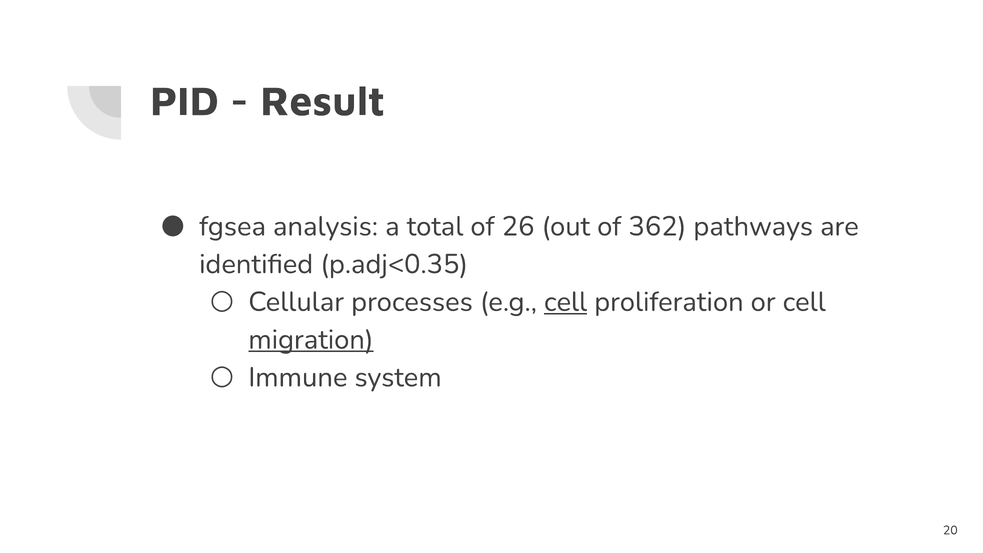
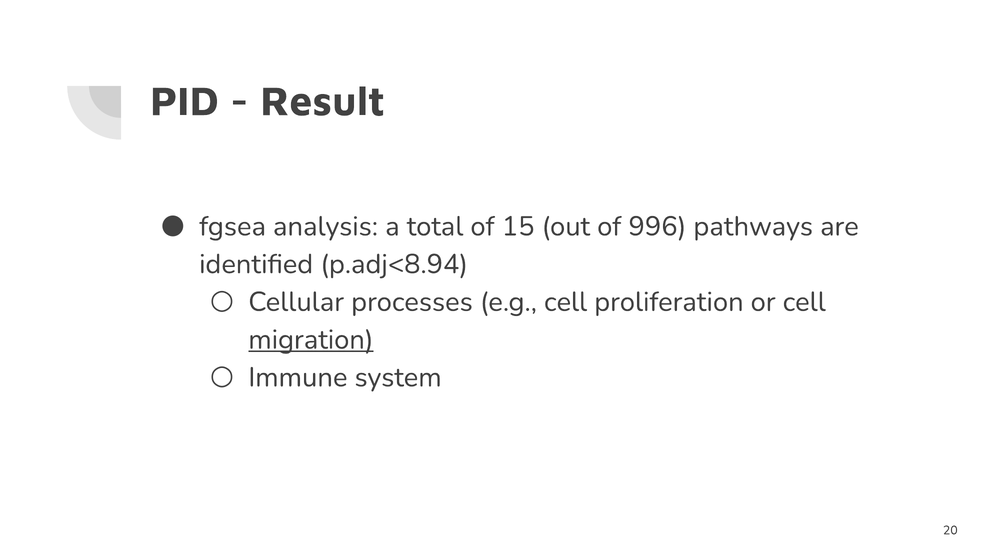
26: 26 -> 15
362: 362 -> 996
p.adj<0.35: p.adj<0.35 -> p.adj<8.94
cell at (566, 302) underline: present -> none
